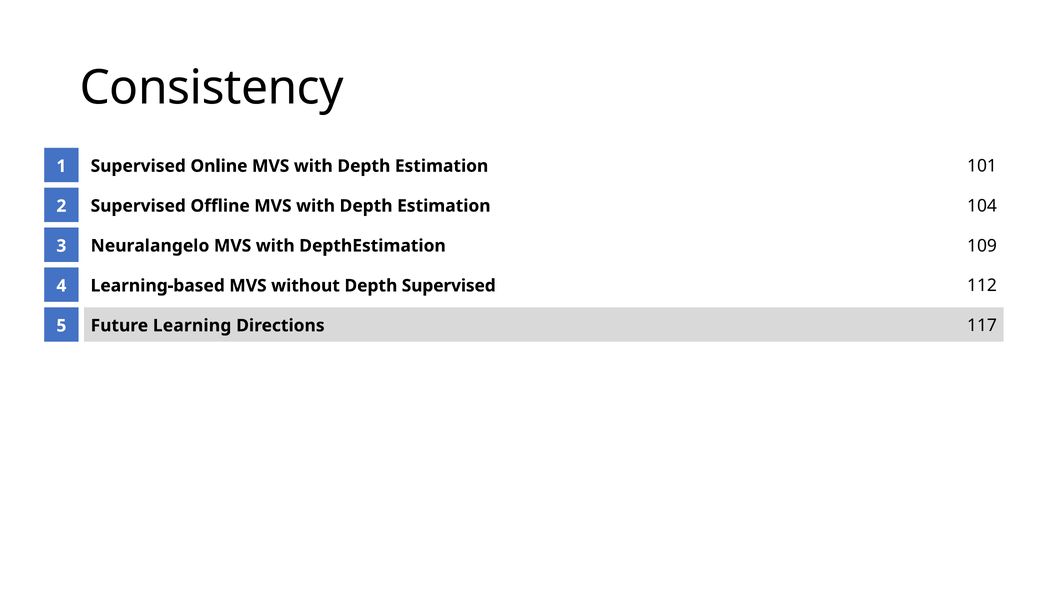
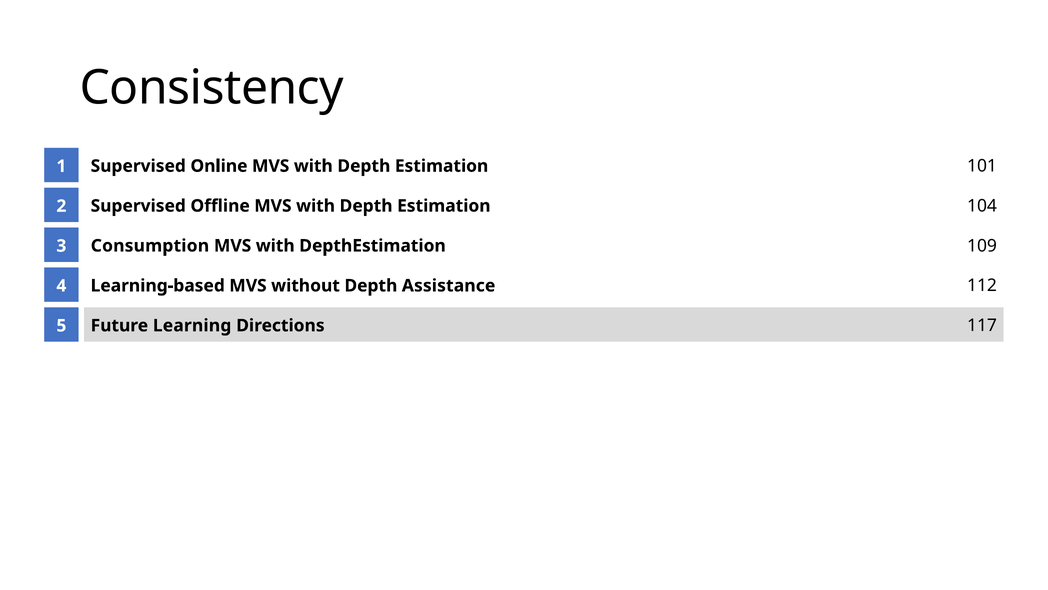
Neuralangelo: Neuralangelo -> Consumption
Depth Supervised: Supervised -> Assistance
